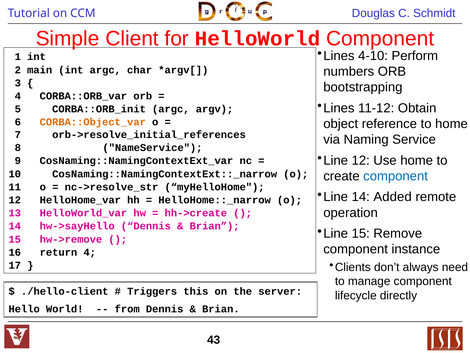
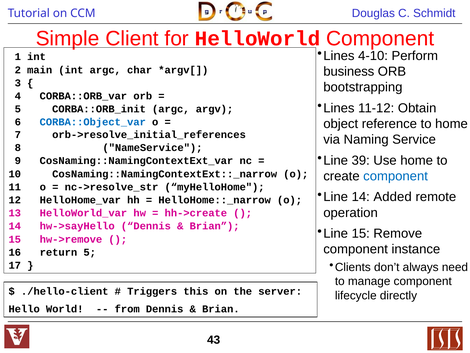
numbers: numbers -> business
CORBA::Object_var colour: orange -> blue
Line 12: 12 -> 39
return 4: 4 -> 5
